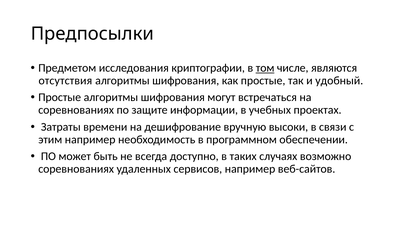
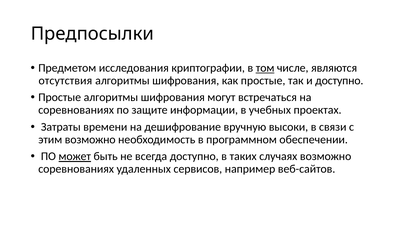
и удобный: удобный -> доступно
этим например: например -> возможно
может underline: none -> present
